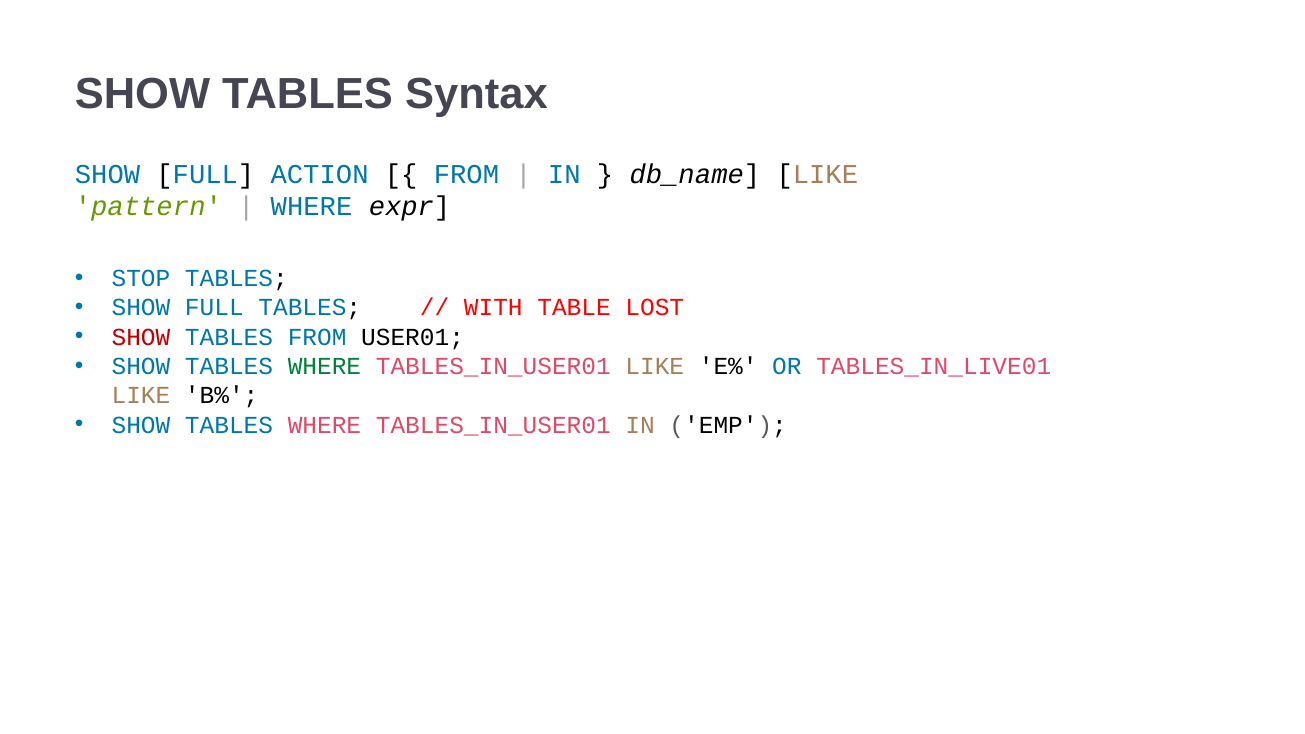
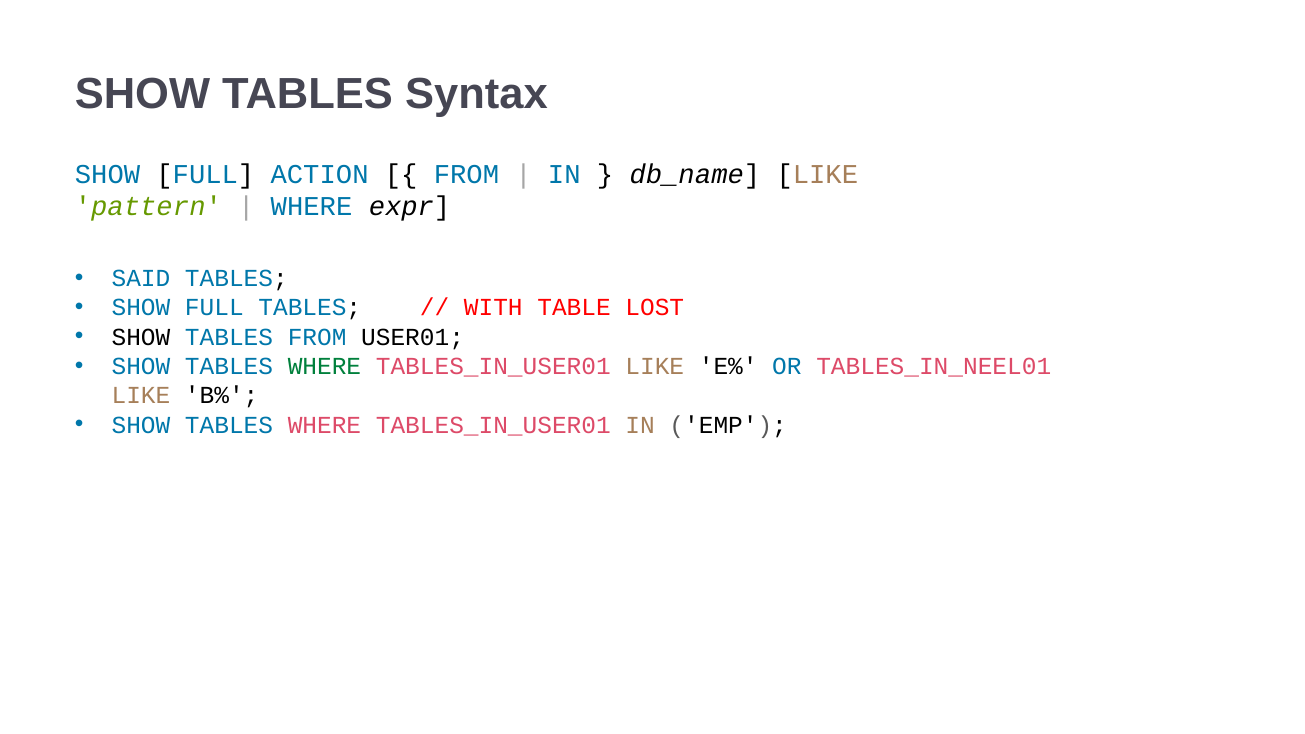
STOP: STOP -> SAID
SHOW at (141, 337) colour: red -> black
TABLES_IN_LIVE01: TABLES_IN_LIVE01 -> TABLES_IN_NEEL01
